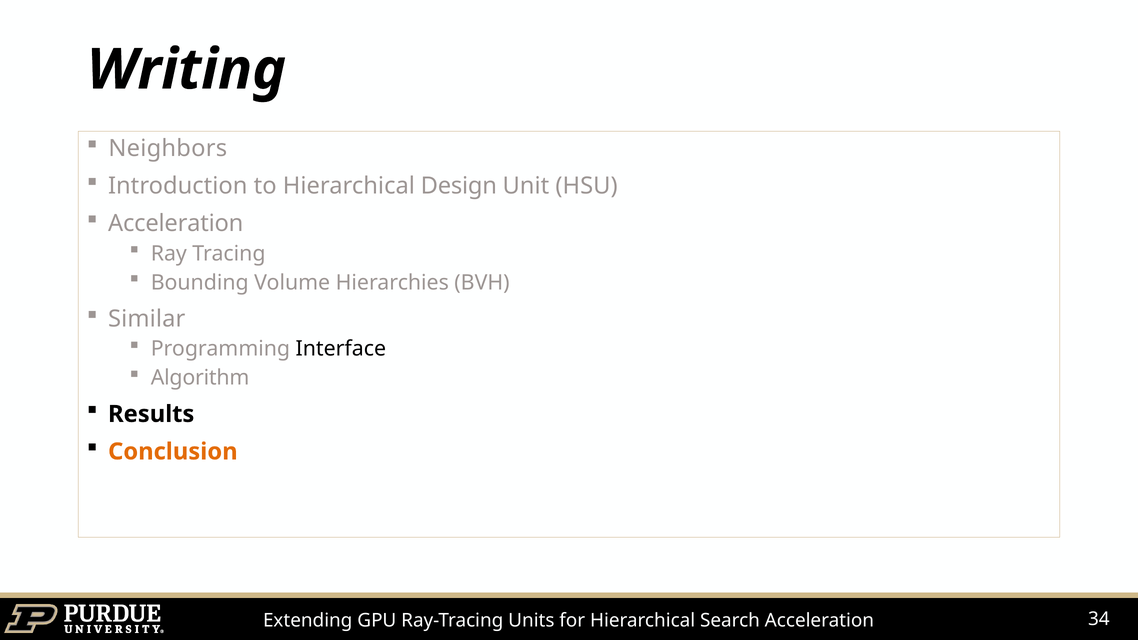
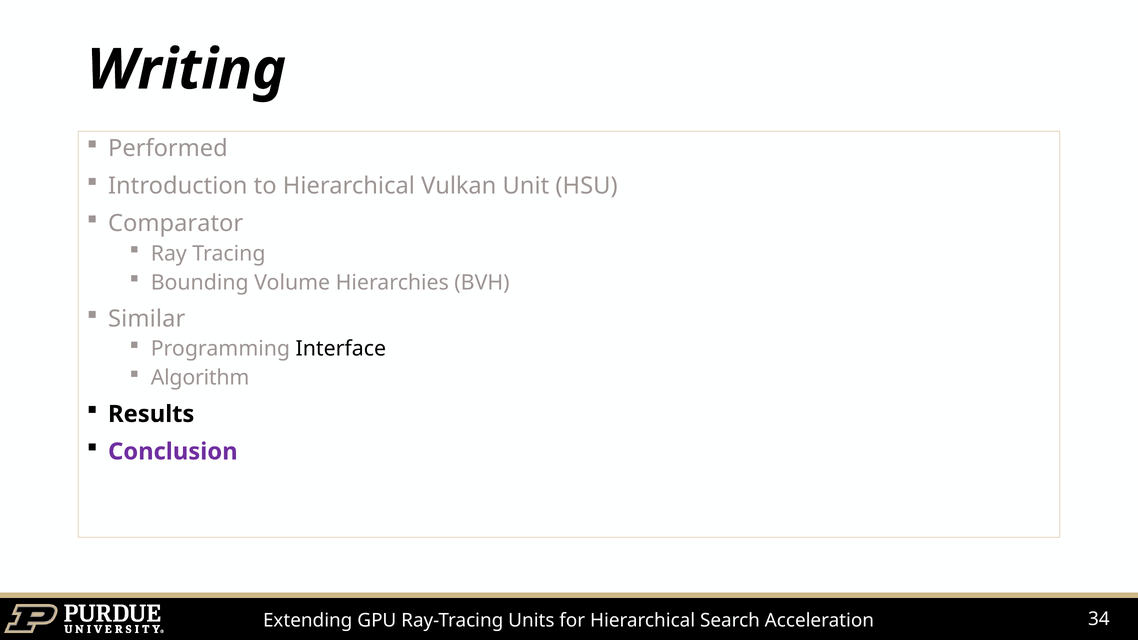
Neighbors: Neighbors -> Performed
Design: Design -> Vulkan
Acceleration at (176, 223): Acceleration -> Comparator
Conclusion colour: orange -> purple
